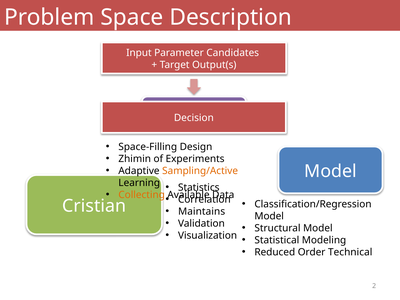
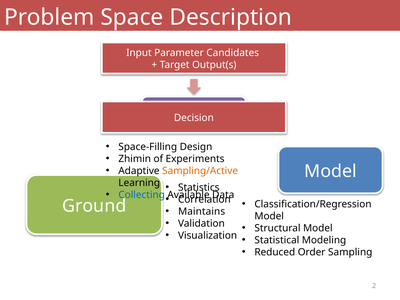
Collecting colour: orange -> blue
Cristian: Cristian -> Ground
Technical: Technical -> Sampling
